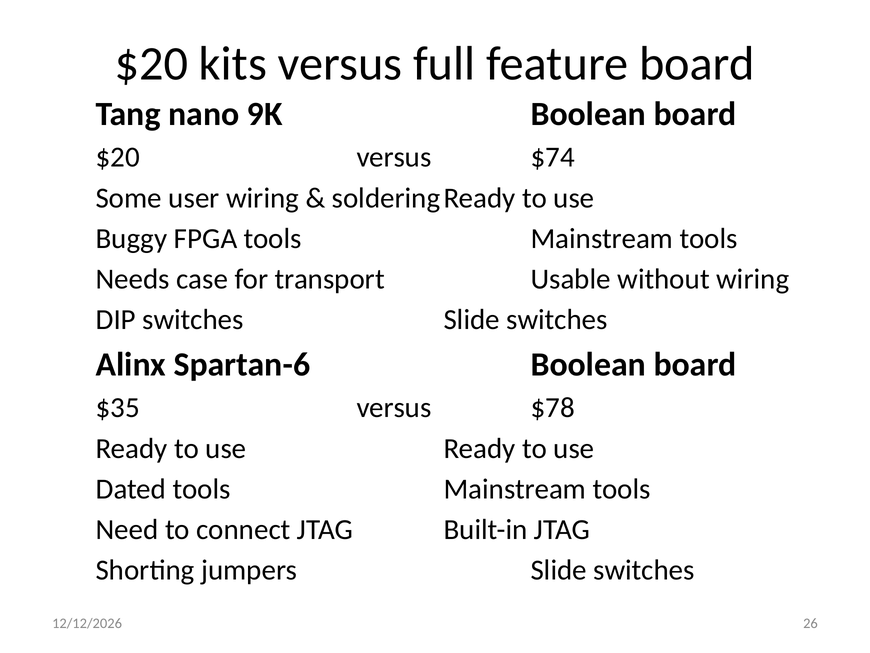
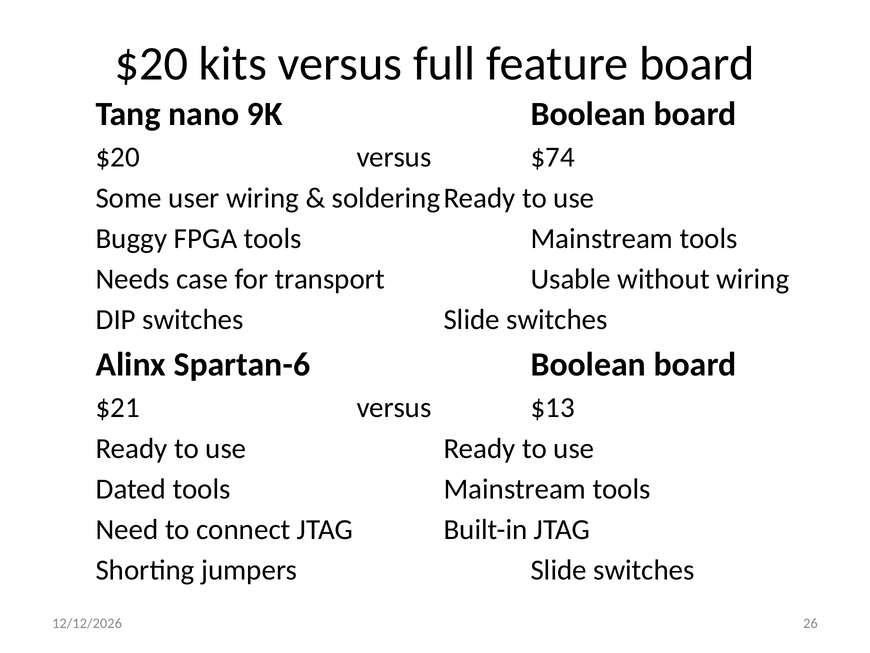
$35: $35 -> $21
$78: $78 -> $13
